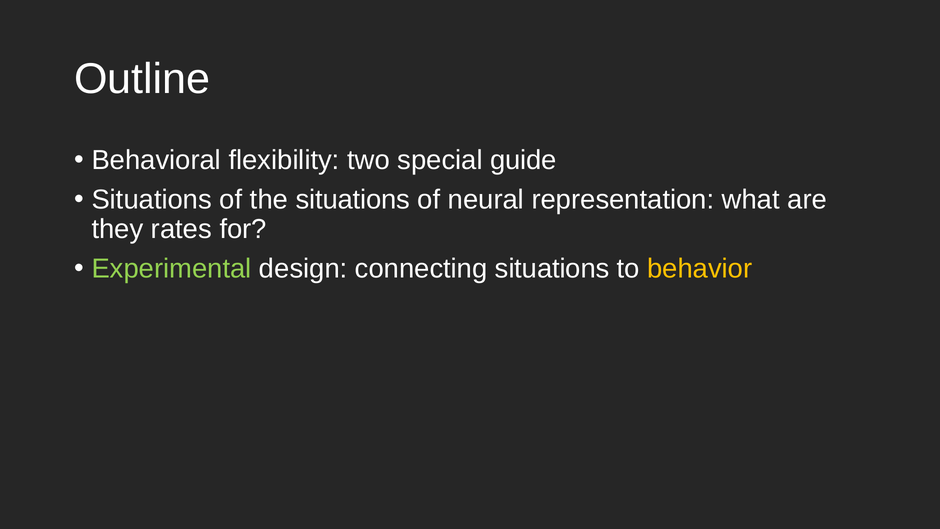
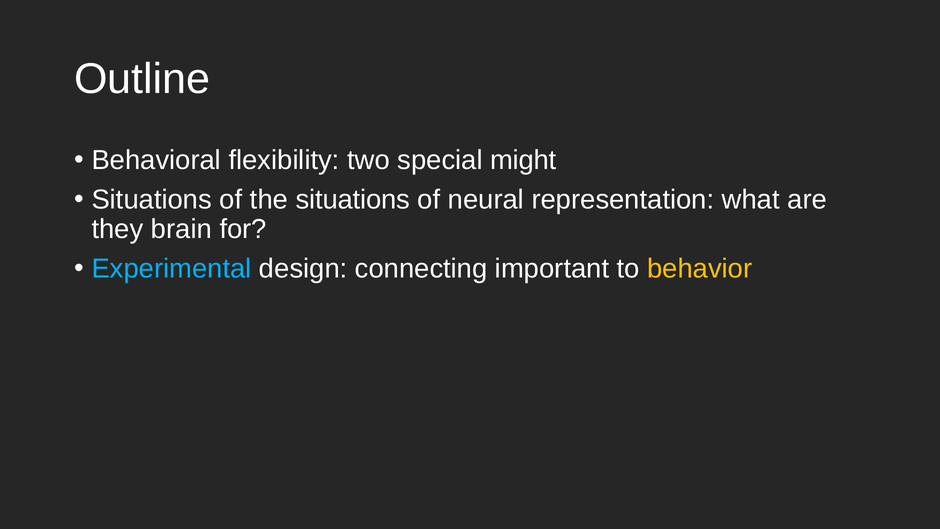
guide: guide -> might
rates: rates -> brain
Experimental colour: light green -> light blue
connecting situations: situations -> important
